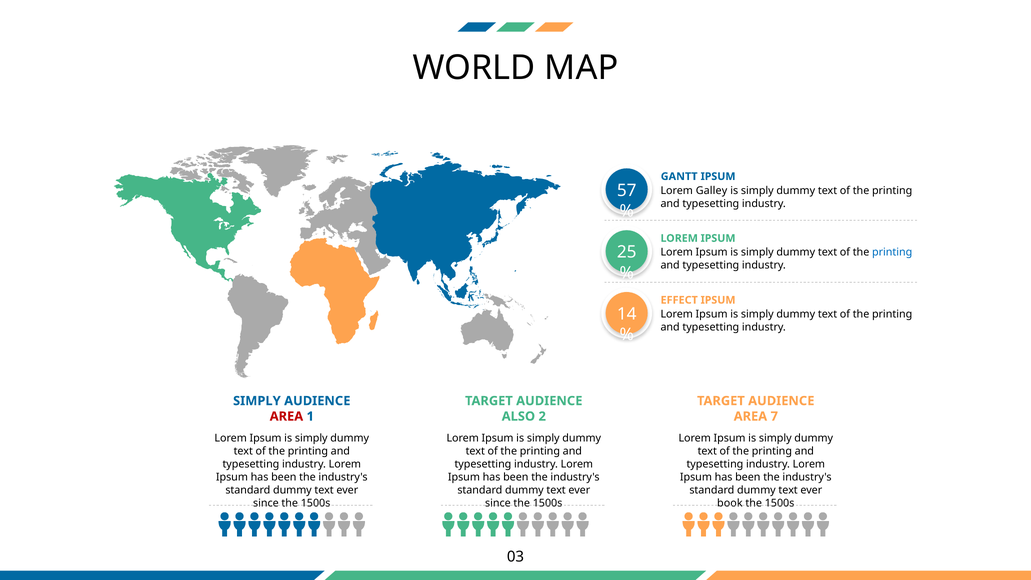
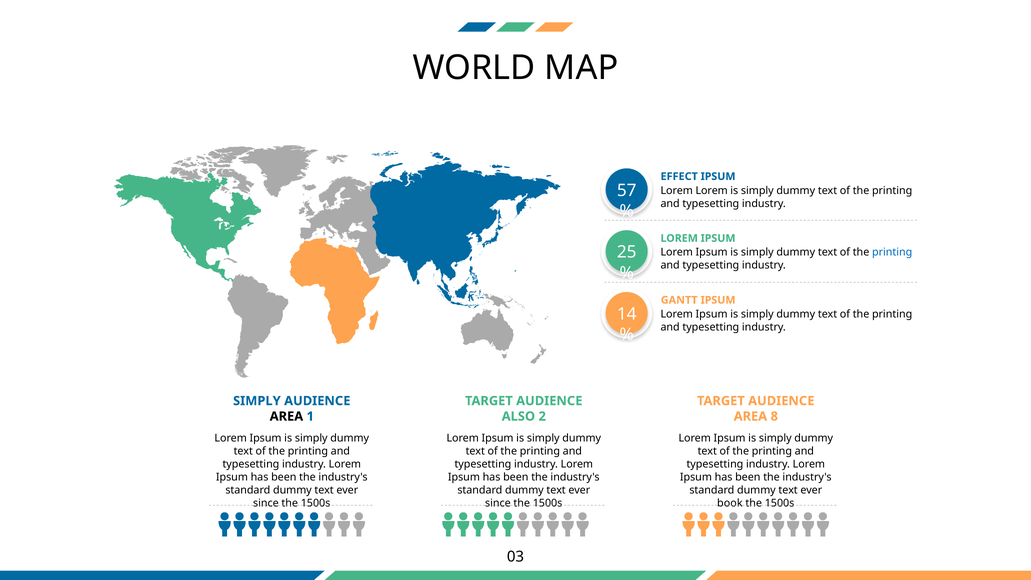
GANTT: GANTT -> EFFECT
Lorem Galley: Galley -> Lorem
EFFECT: EFFECT -> GANTT
AREA at (286, 416) colour: red -> black
7: 7 -> 8
